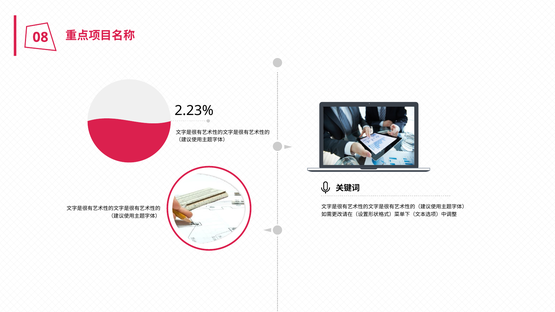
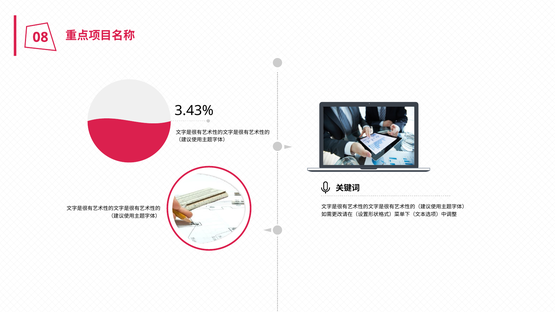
2.23%: 2.23% -> 3.43%
